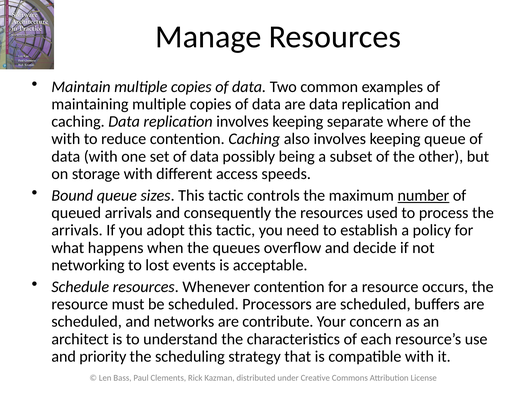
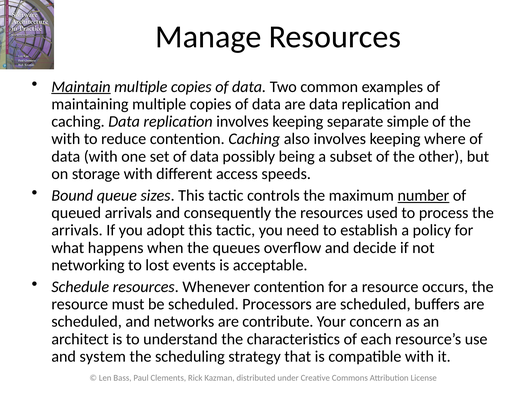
Maintain underline: none -> present
where: where -> simple
keeping queue: queue -> where
priority: priority -> system
